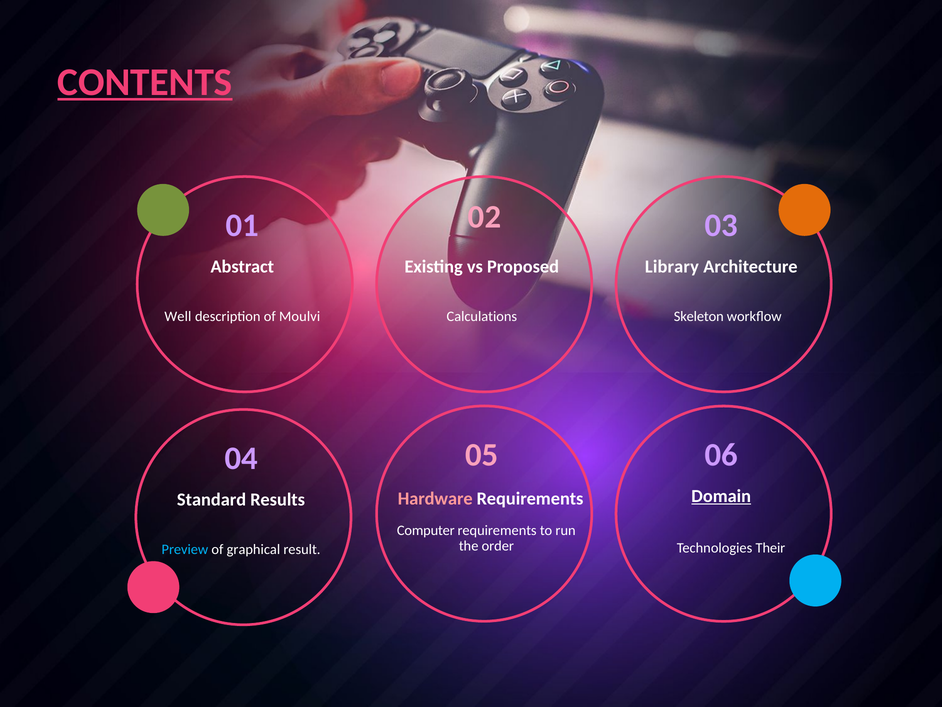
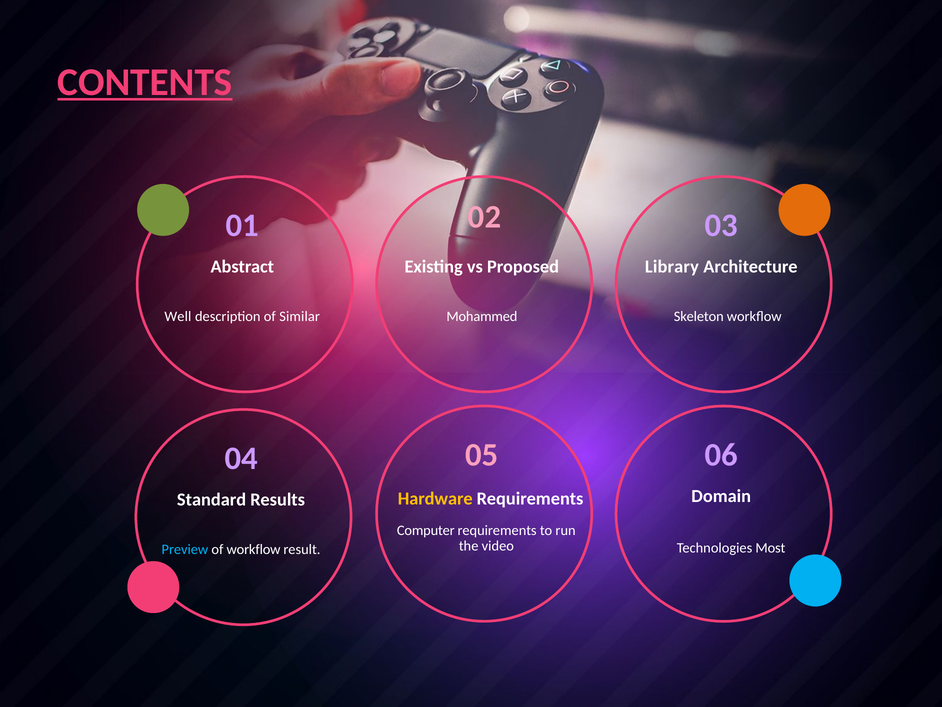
Moulvi: Moulvi -> Similar
Calculations: Calculations -> Mohammed
Domain underline: present -> none
Hardware colour: pink -> yellow
order: order -> video
Their: Their -> Most
of graphical: graphical -> workflow
